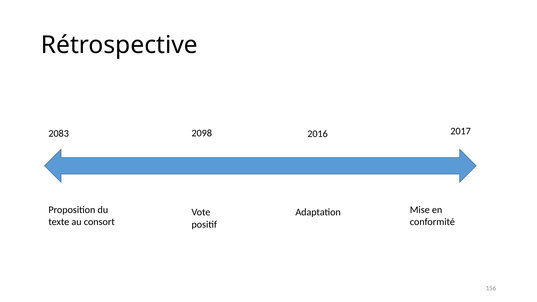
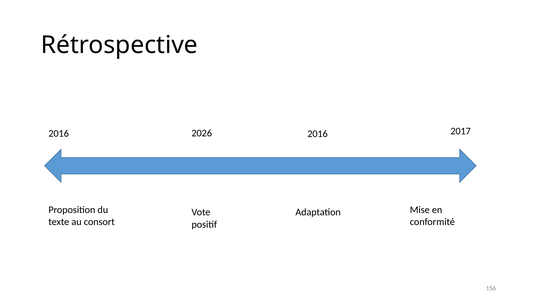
2098: 2098 -> 2026
2083 at (59, 134): 2083 -> 2016
